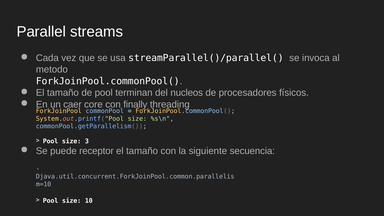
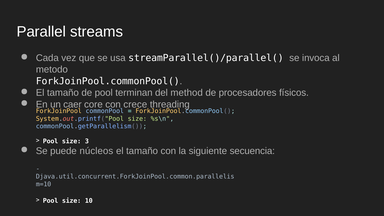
nucleos: nucleos -> method
finally: finally -> crece
receptor: receptor -> núcleos
